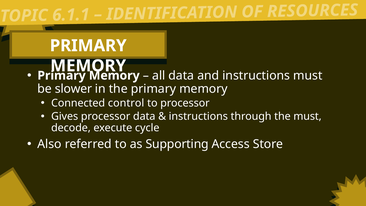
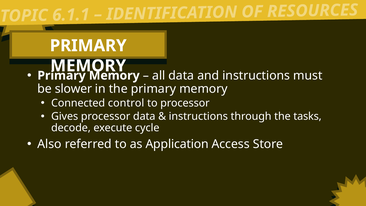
the must: must -> tasks
Supporting: Supporting -> Application
